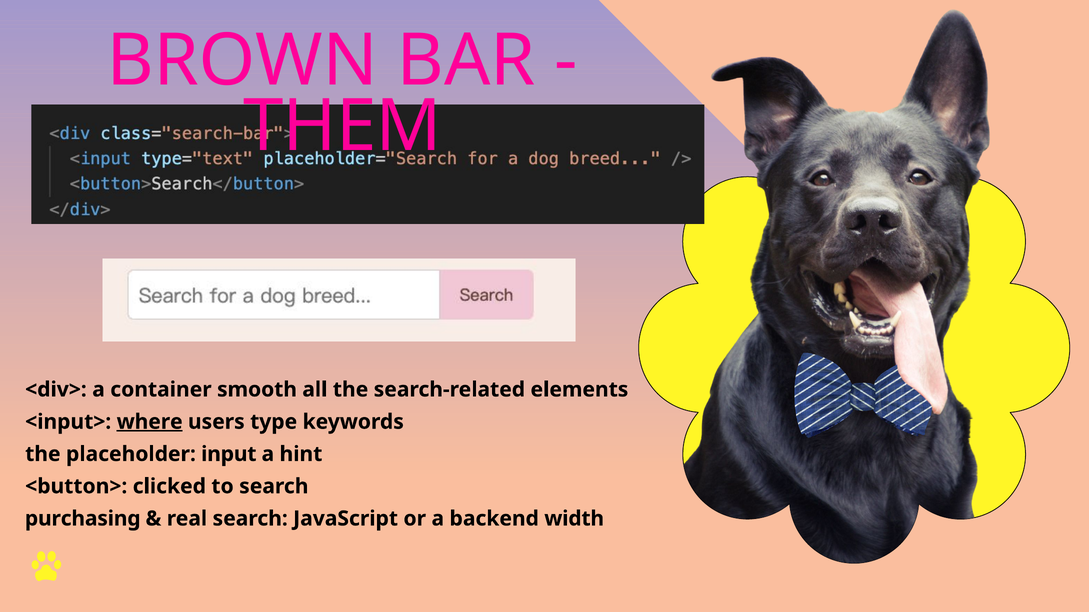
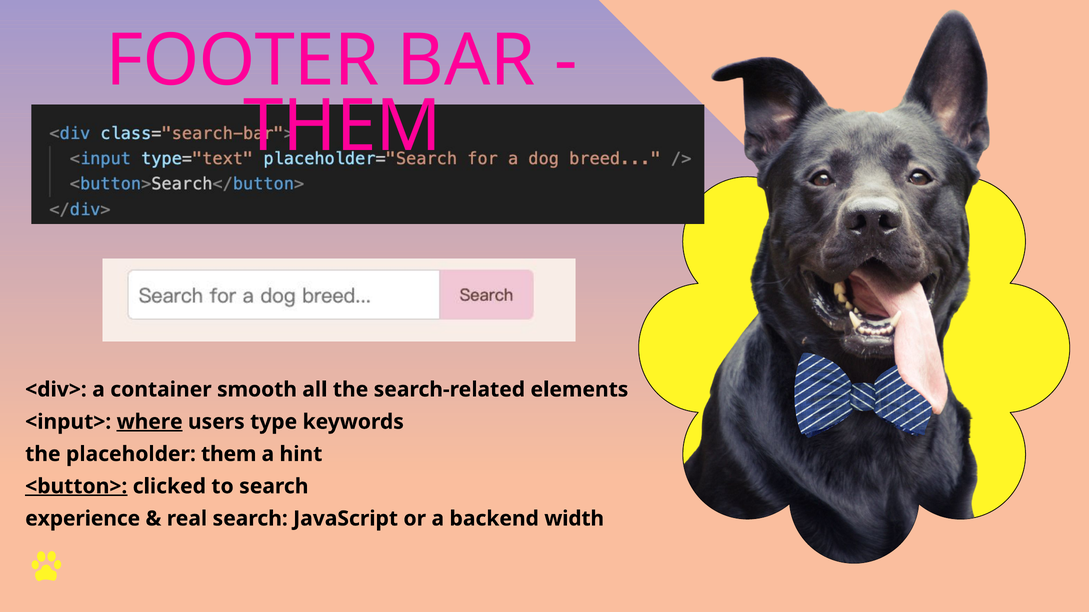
BROWN: BROWN -> FOOTER
placeholder input: input -> them
<button> underline: none -> present
purchasing: purchasing -> experience
